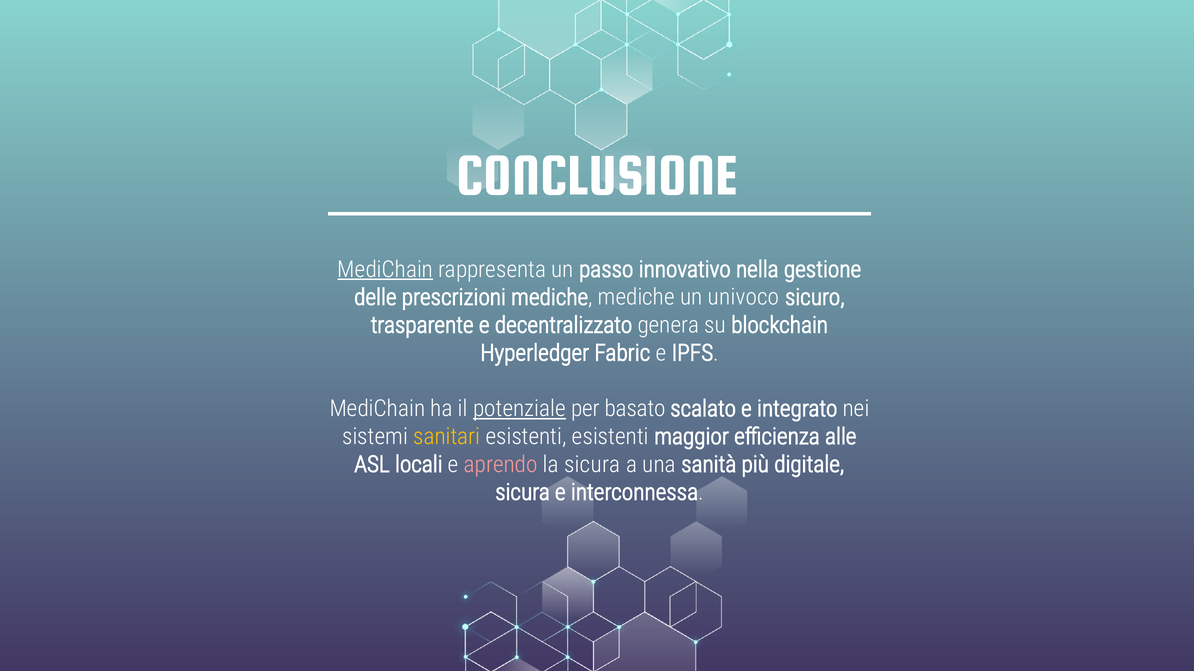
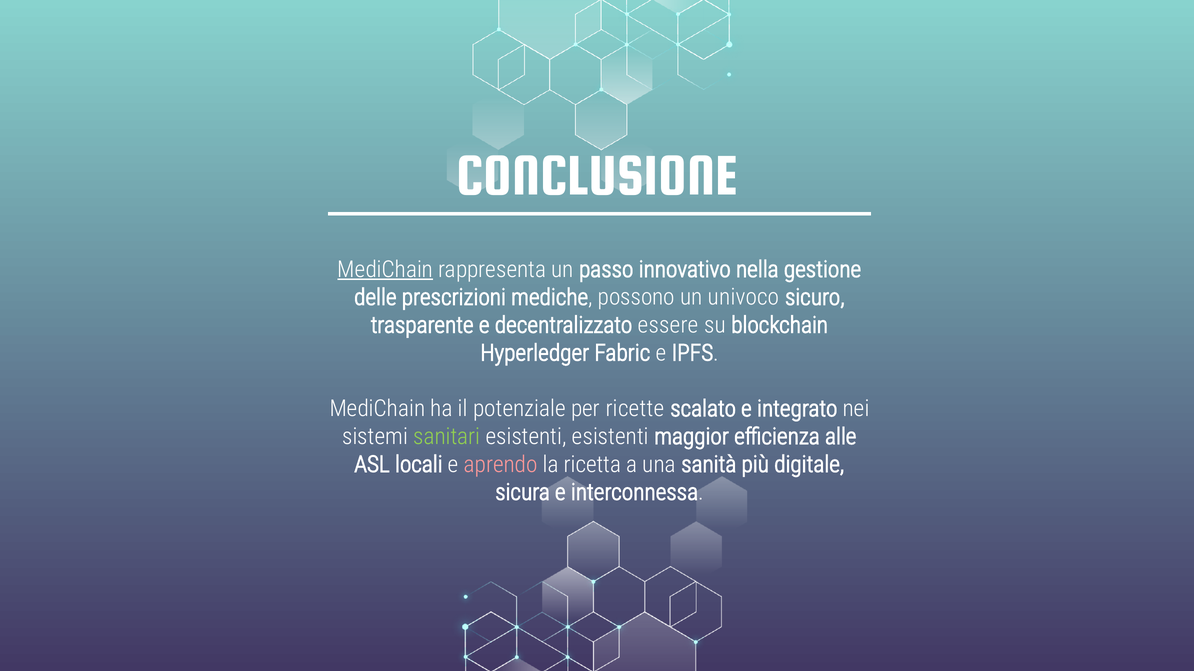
mediche mediche: mediche -> possono
genera: genera -> essere
potenziale underline: present -> none
basato: basato -> ricette
sanitari colour: yellow -> light green
la sicura: sicura -> ricetta
